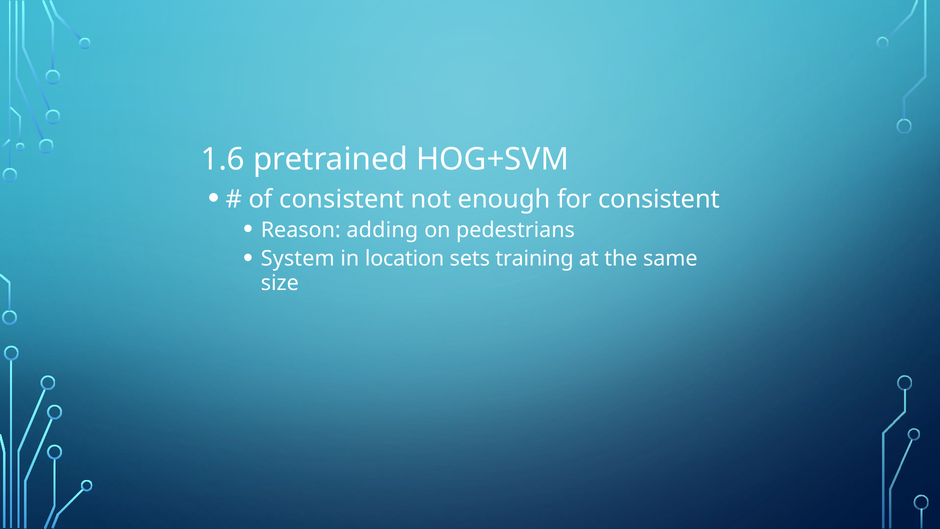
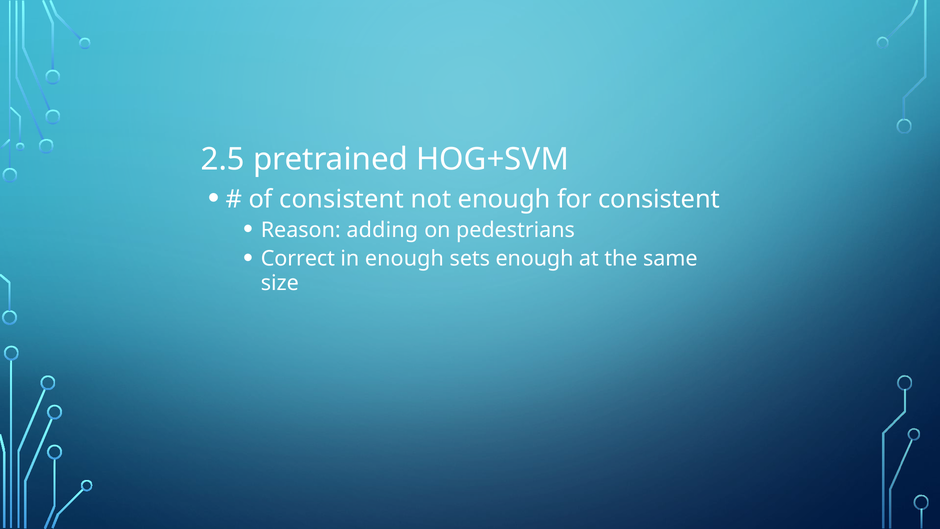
1.6: 1.6 -> 2.5
System: System -> Correct
in location: location -> enough
sets training: training -> enough
